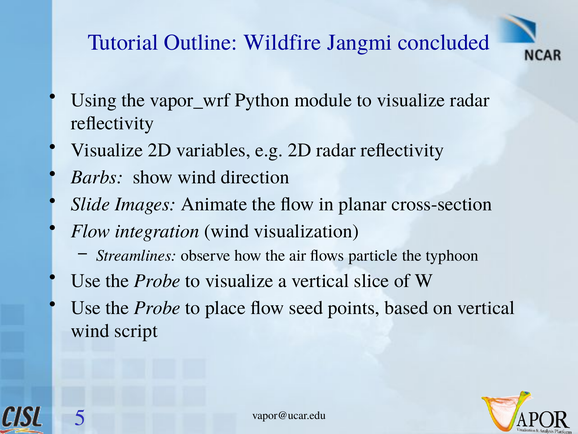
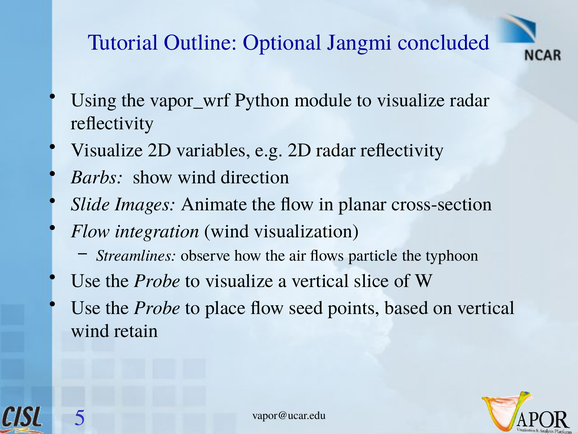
Wildfire: Wildfire -> Optional
script: script -> retain
